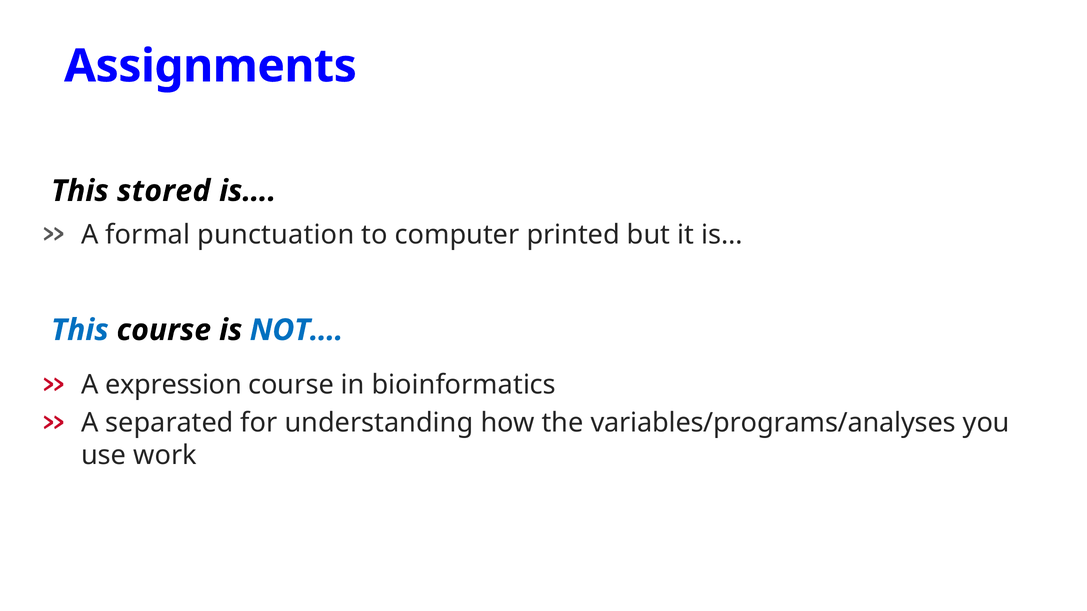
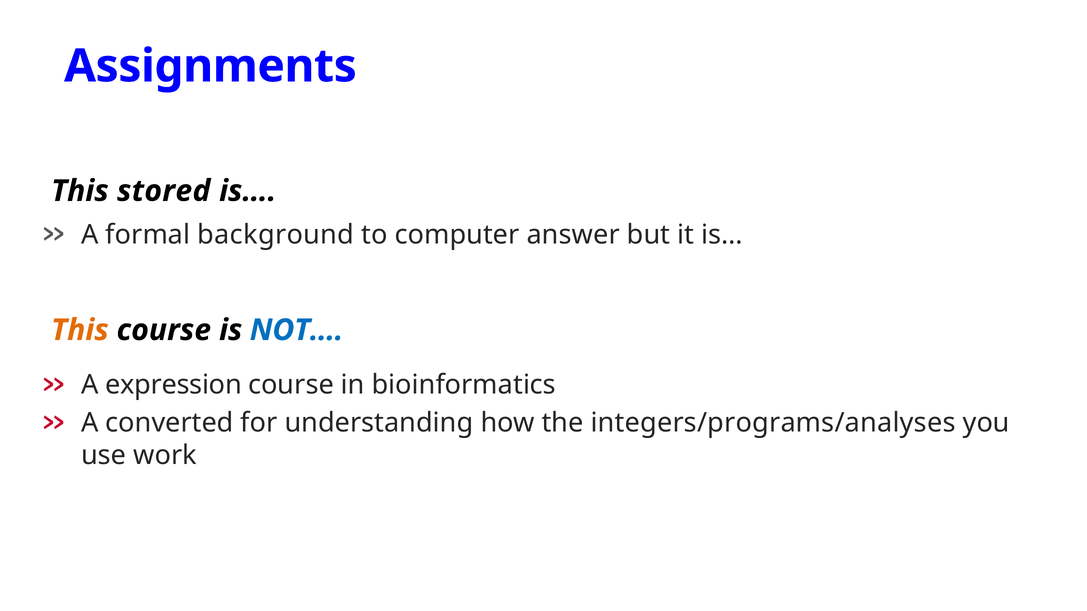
punctuation: punctuation -> background
printed: printed -> answer
This at (80, 330) colour: blue -> orange
separated: separated -> converted
variables/programs/analyses: variables/programs/analyses -> integers/programs/analyses
